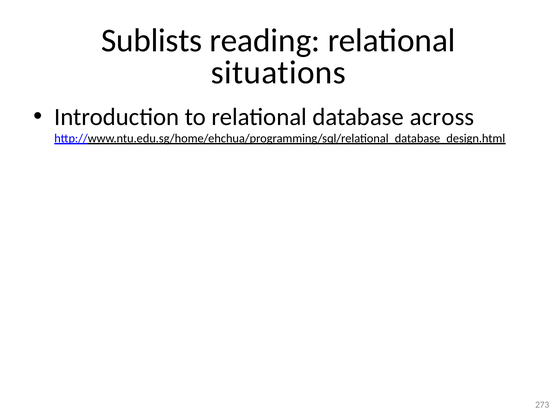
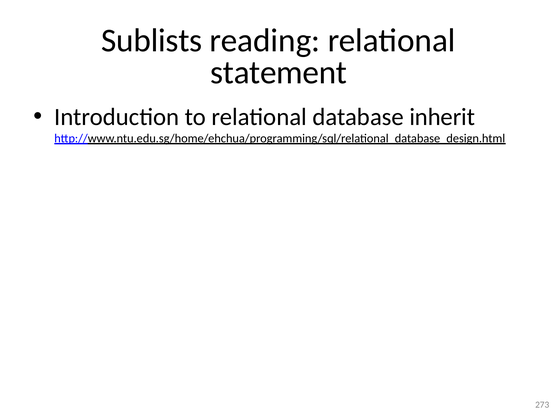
situations: situations -> statement
across: across -> inherit
